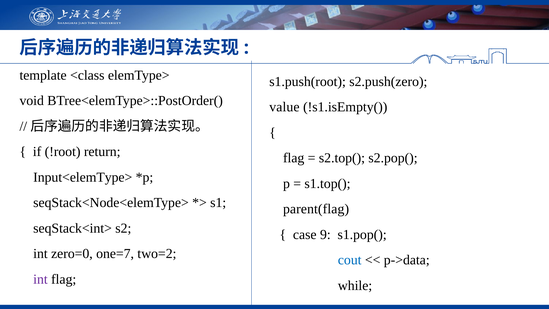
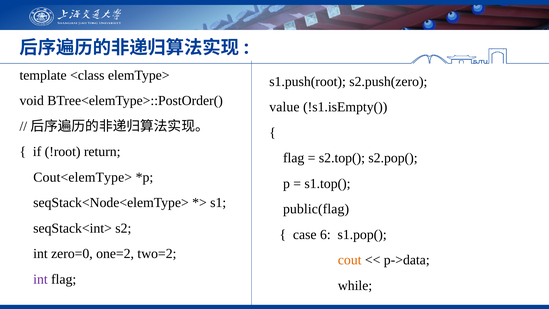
Input<elemType>: Input<elemType> -> Cout<elemType>
parent(flag: parent(flag -> public(flag
9: 9 -> 6
one=7: one=7 -> one=2
cout colour: blue -> orange
